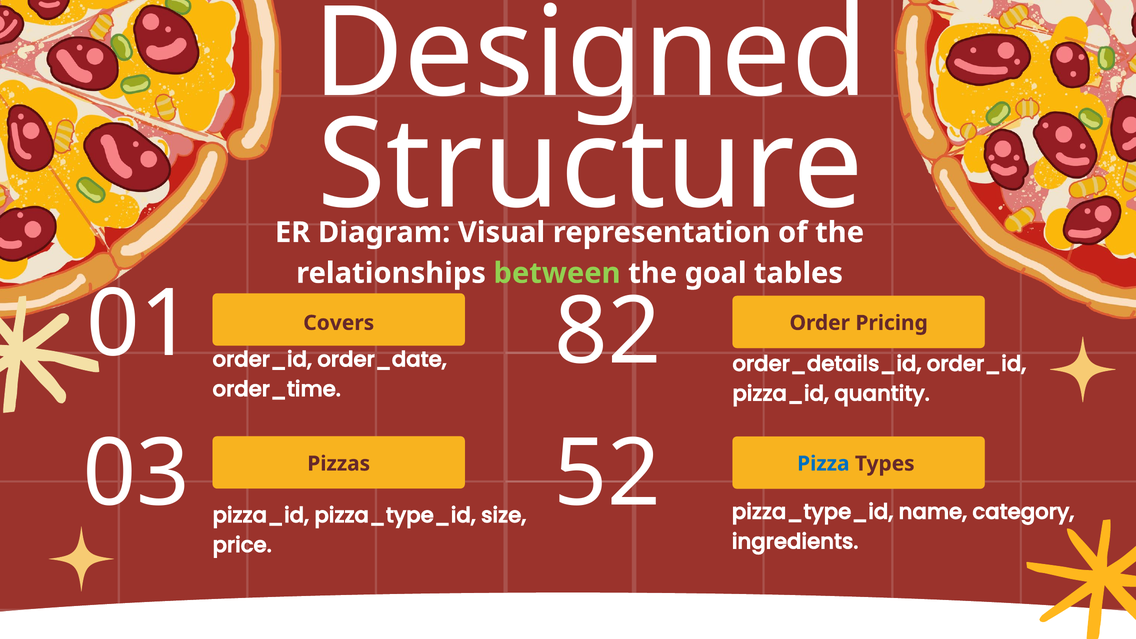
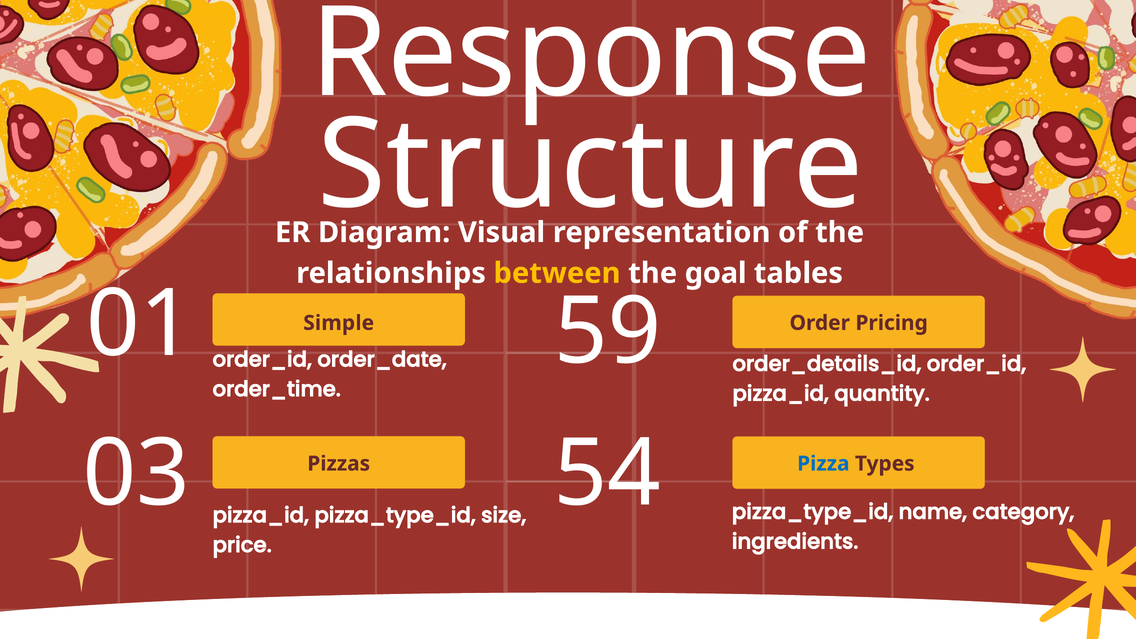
Designed: Designed -> Response
between colour: light green -> yellow
82: 82 -> 59
Covers: Covers -> Simple
52: 52 -> 54
